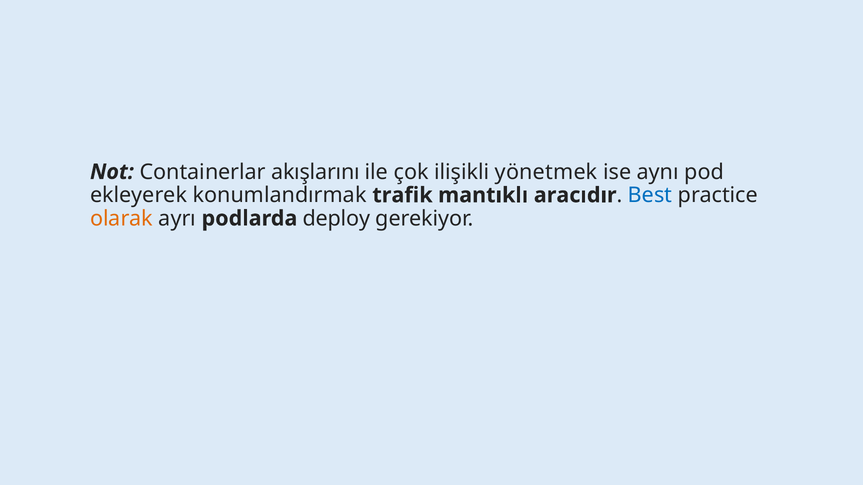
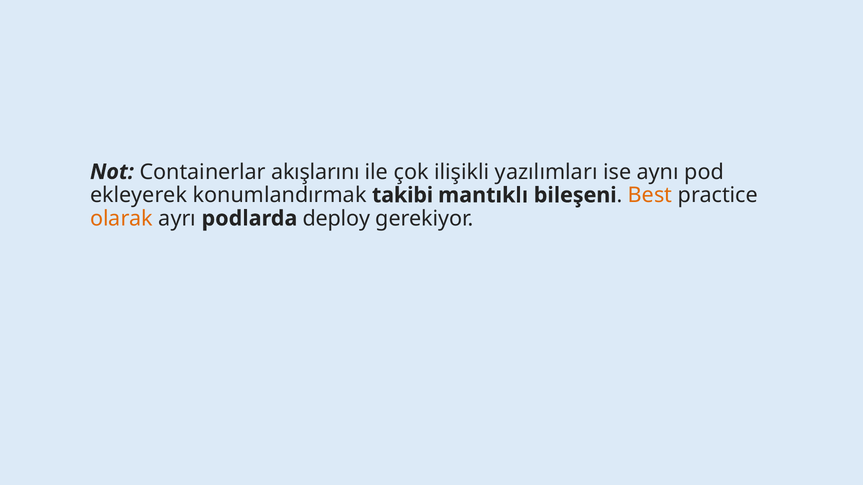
yönetmek: yönetmek -> yazılımları
trafik: trafik -> takibi
aracıdır: aracıdır -> bileşeni
Best colour: blue -> orange
